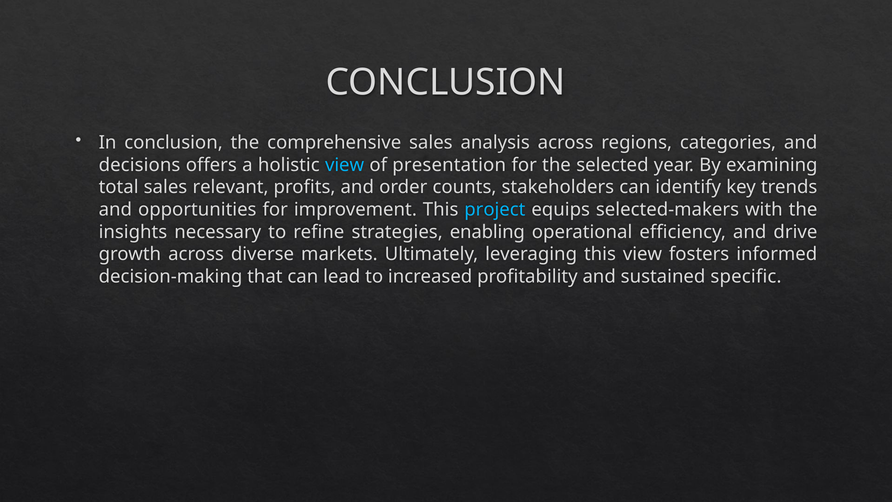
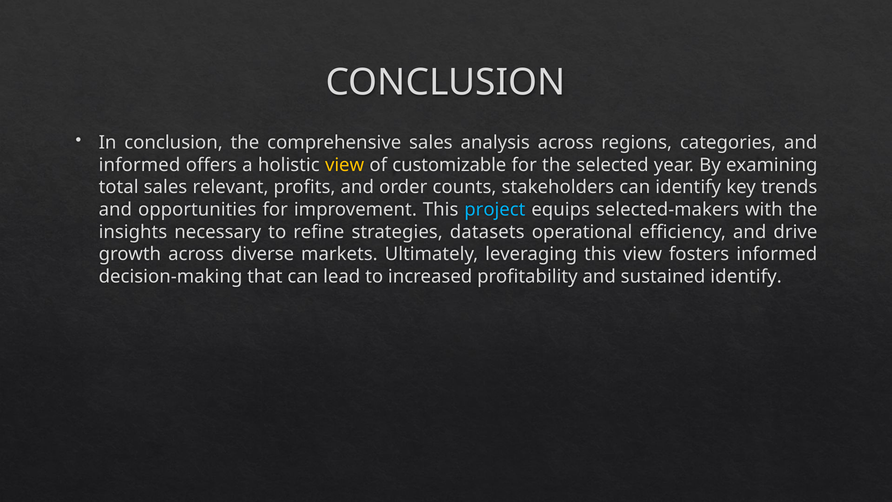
decisions at (140, 165): decisions -> informed
view at (345, 165) colour: light blue -> yellow
presentation: presentation -> customizable
enabling: enabling -> datasets
sustained specific: specific -> identify
